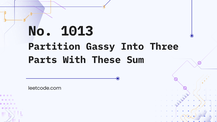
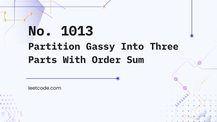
These: These -> Order
